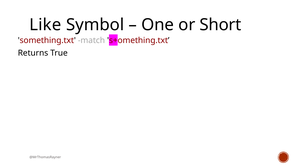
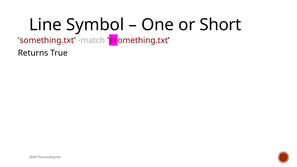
Like: Like -> Line
